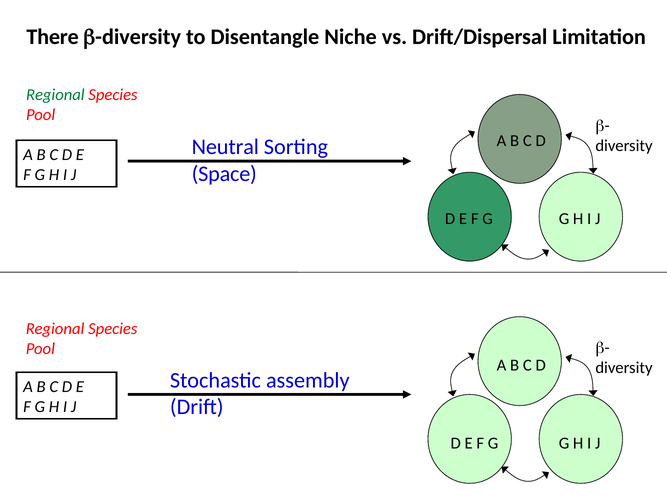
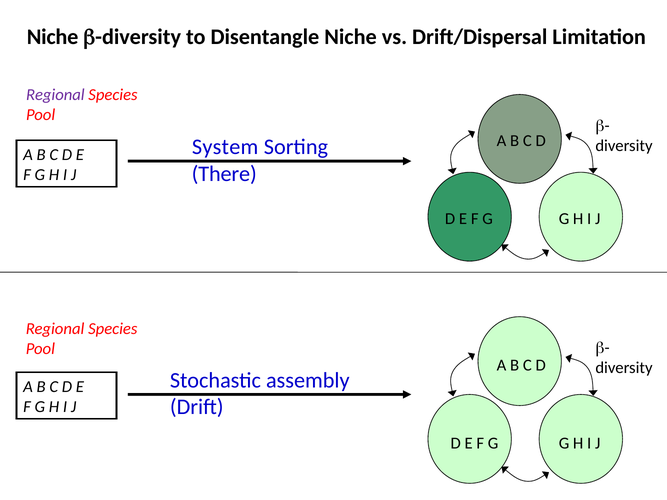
There at (53, 37): There -> Niche
Regional at (55, 95) colour: green -> purple
Neutral: Neutral -> System
Space: Space -> There
